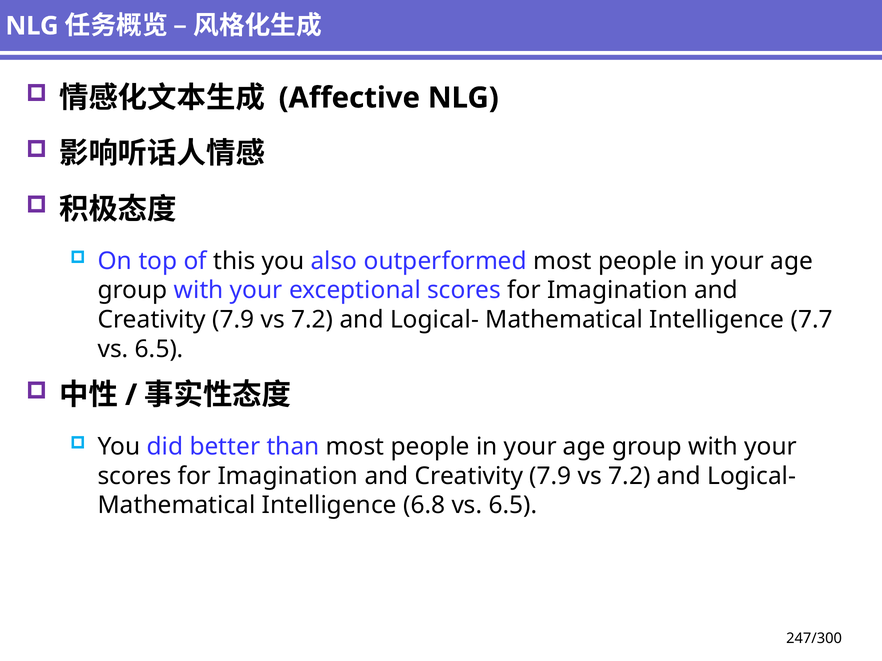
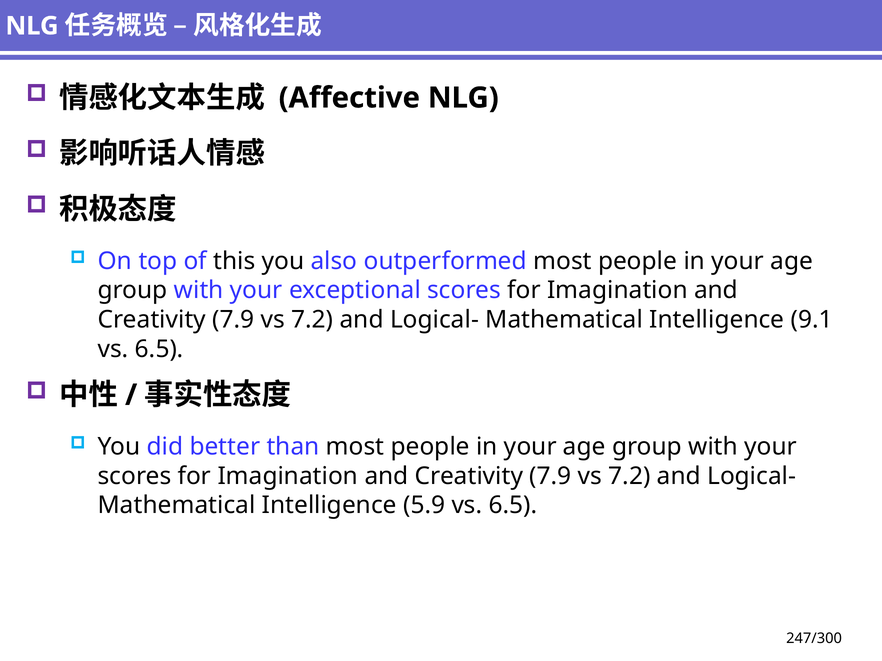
7.7: 7.7 -> 9.1
6.8: 6.8 -> 5.9
